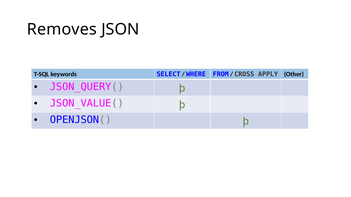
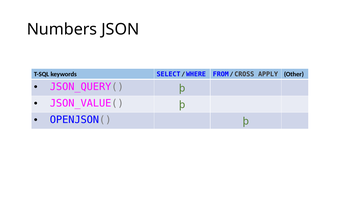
Removes: Removes -> Numbers
